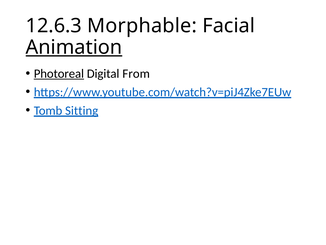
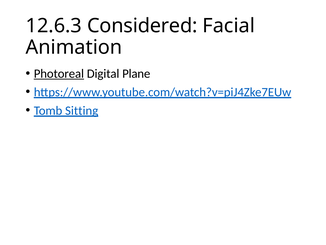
Morphable: Morphable -> Considered
Animation underline: present -> none
From: From -> Plane
